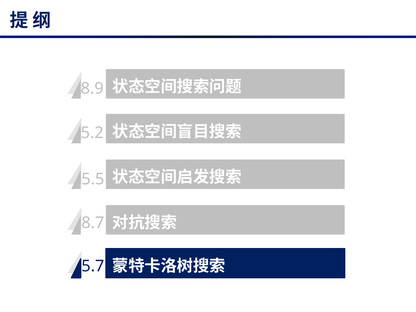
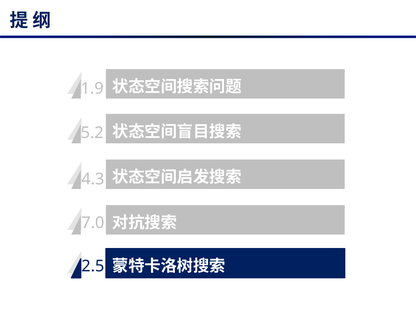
8.9: 8.9 -> 1.9
5.5: 5.5 -> 4.3
8.7: 8.7 -> 7.0
5.7: 5.7 -> 2.5
